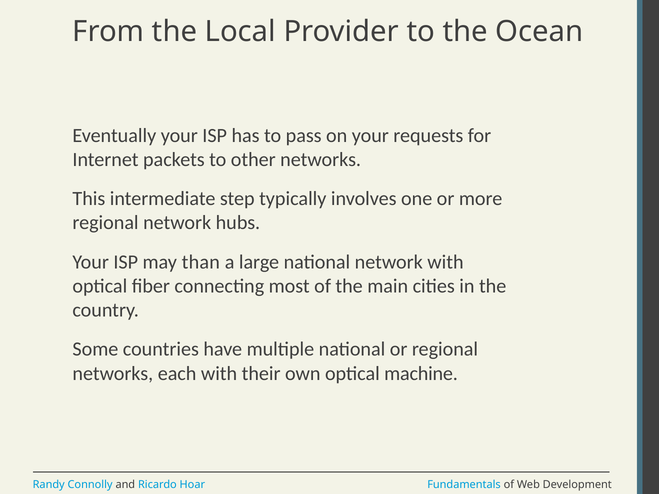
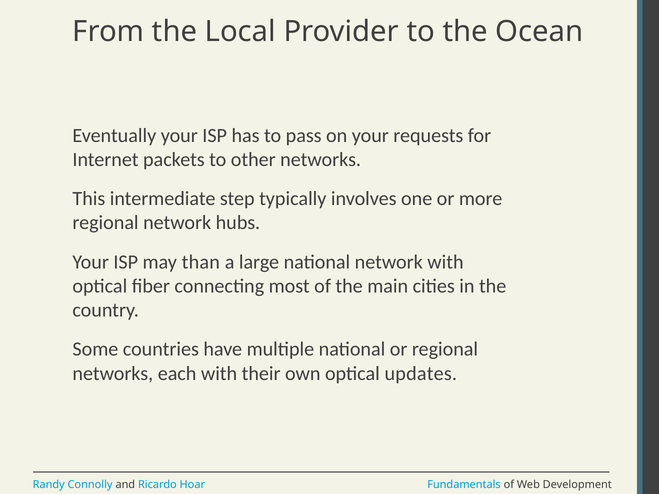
machine: machine -> updates
